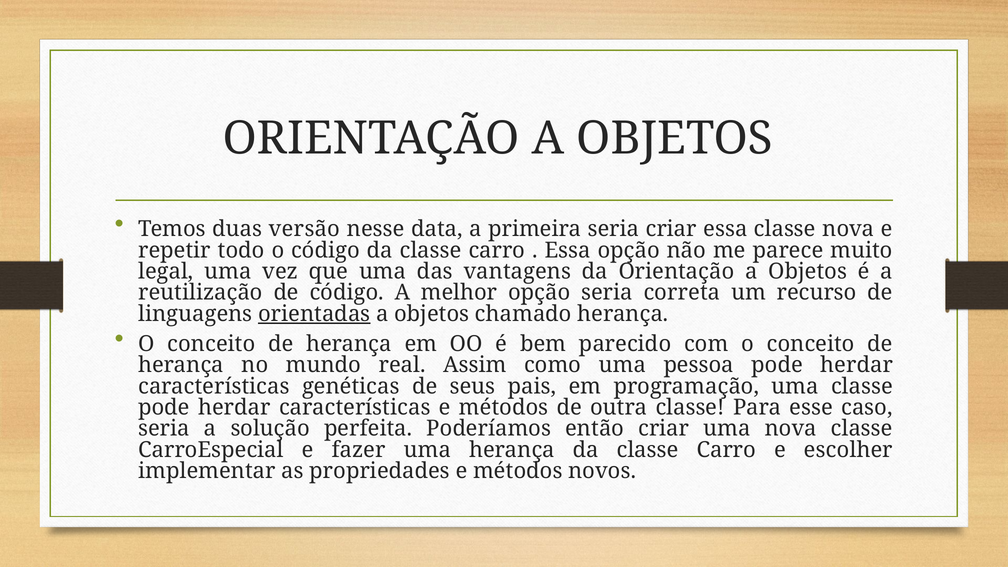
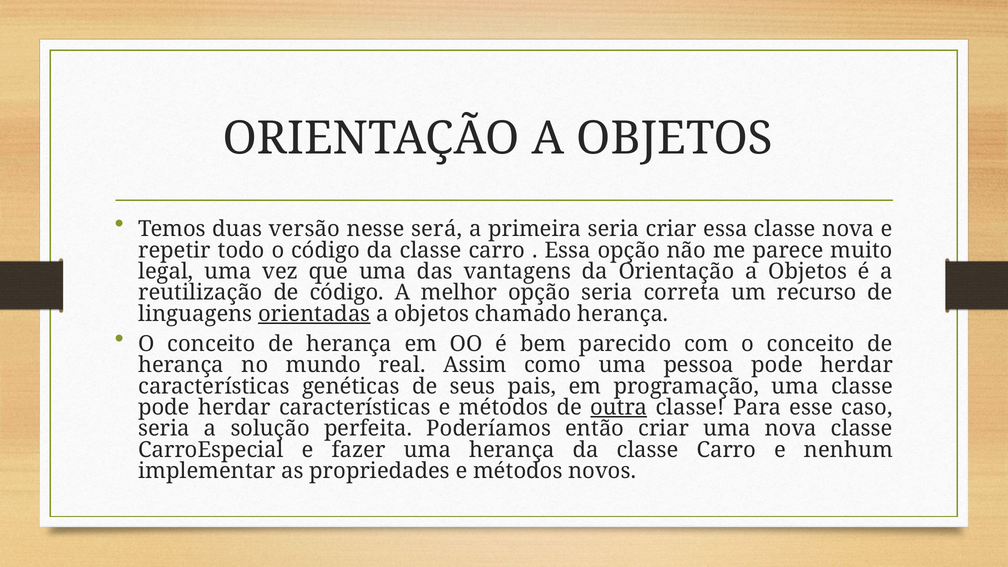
data: data -> será
outra underline: none -> present
escolher: escolher -> nenhum
